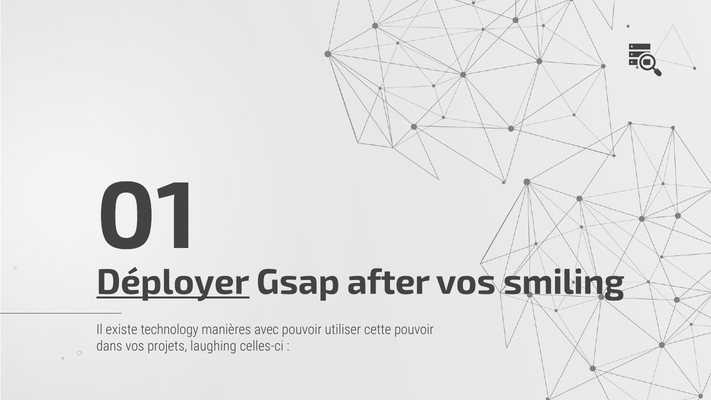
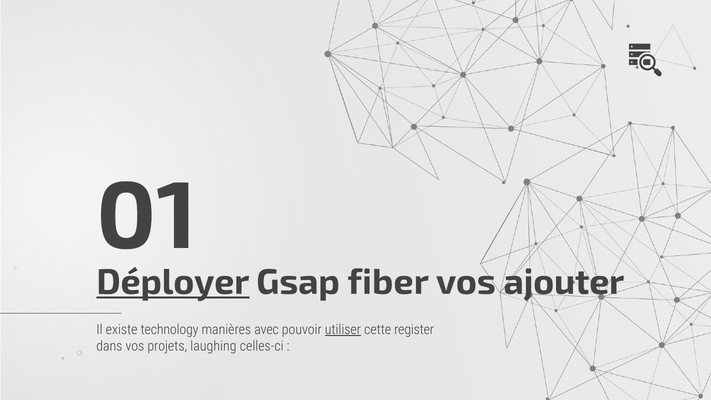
after: after -> fiber
smiling: smiling -> ajouter
utiliser underline: none -> present
cette pouvoir: pouvoir -> register
